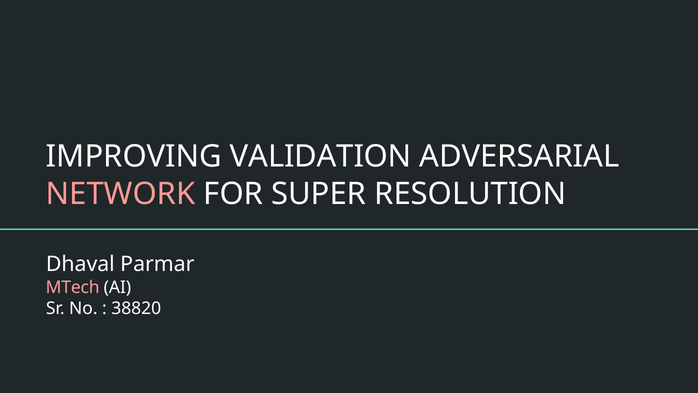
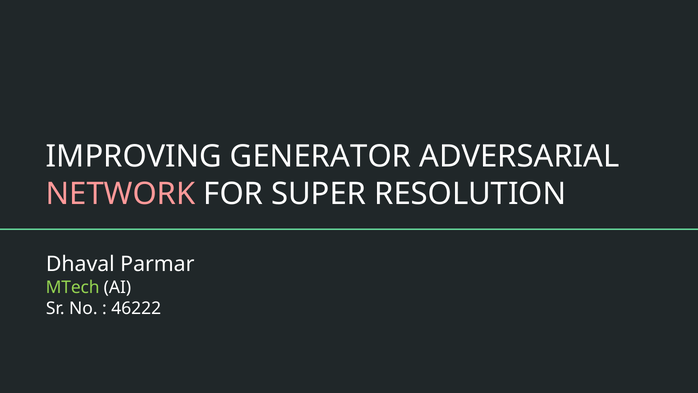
VALIDATION: VALIDATION -> GENERATOR
MTech colour: pink -> light green
38820: 38820 -> 46222
